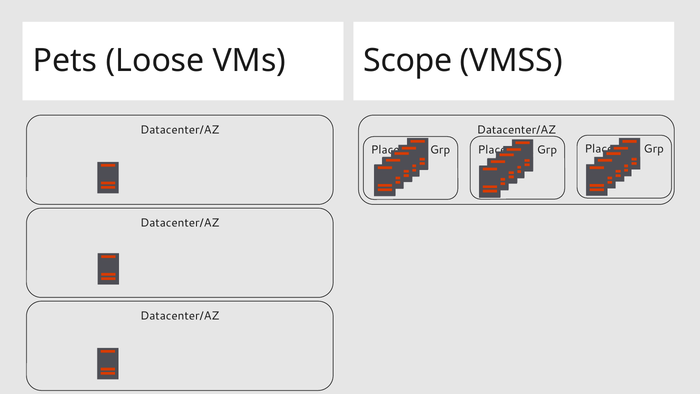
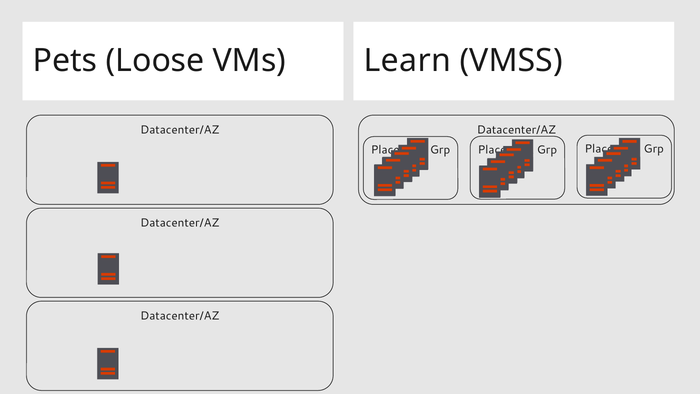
Scope: Scope -> Learn
